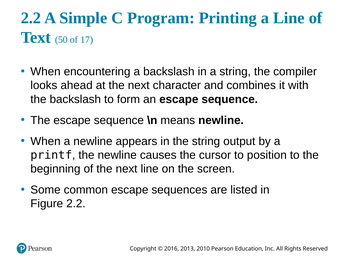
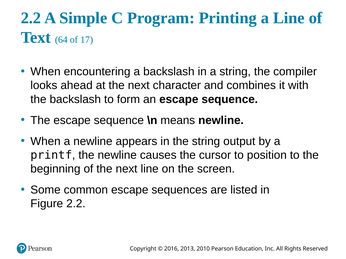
50: 50 -> 64
